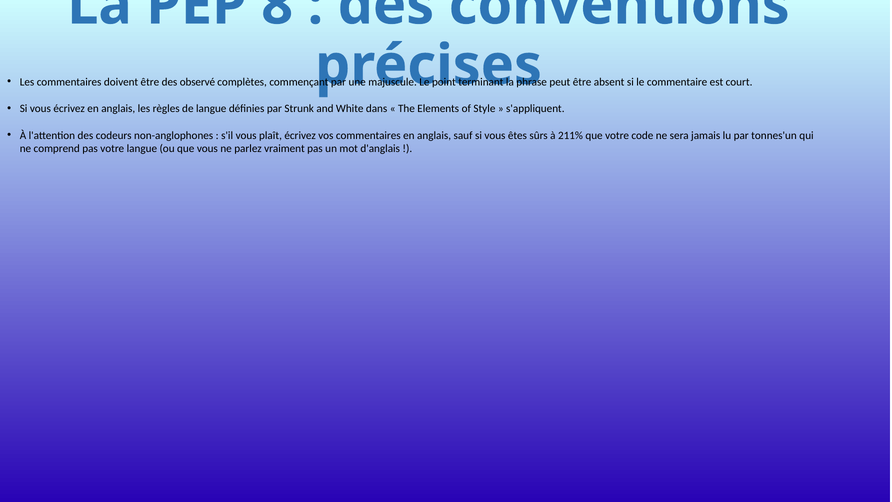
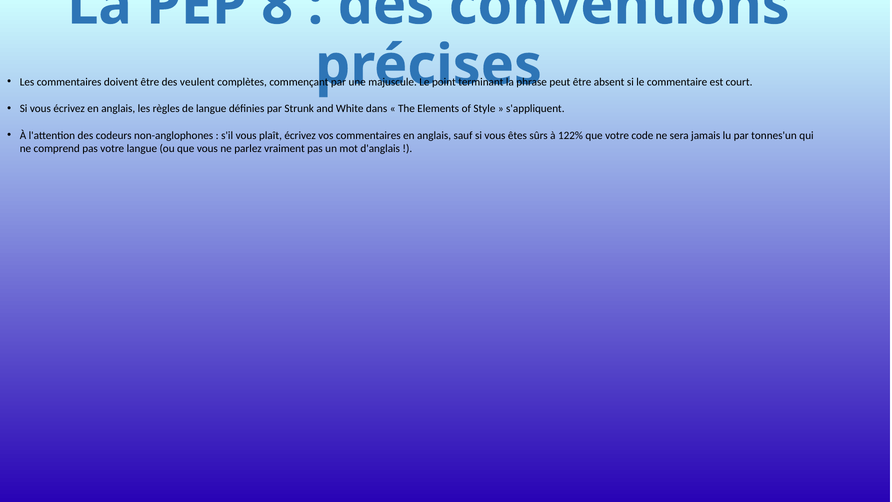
observé: observé -> veulent
211%: 211% -> 122%
